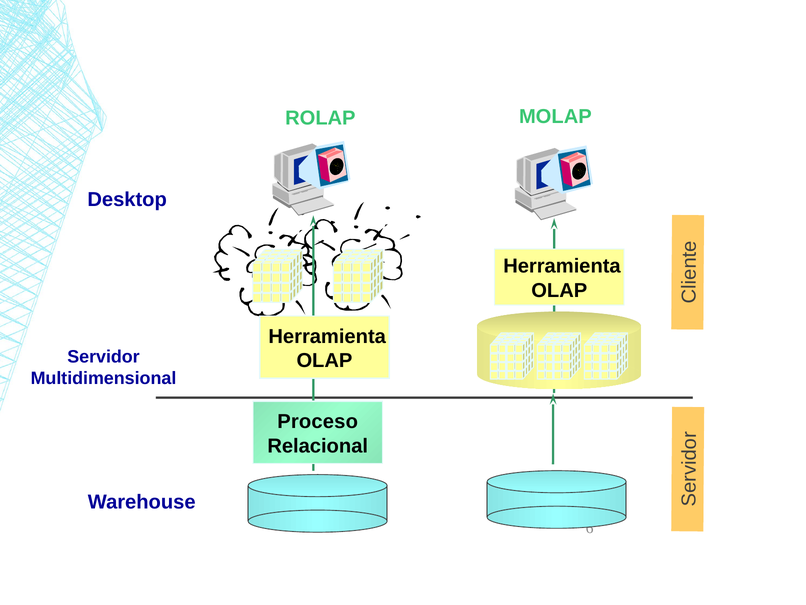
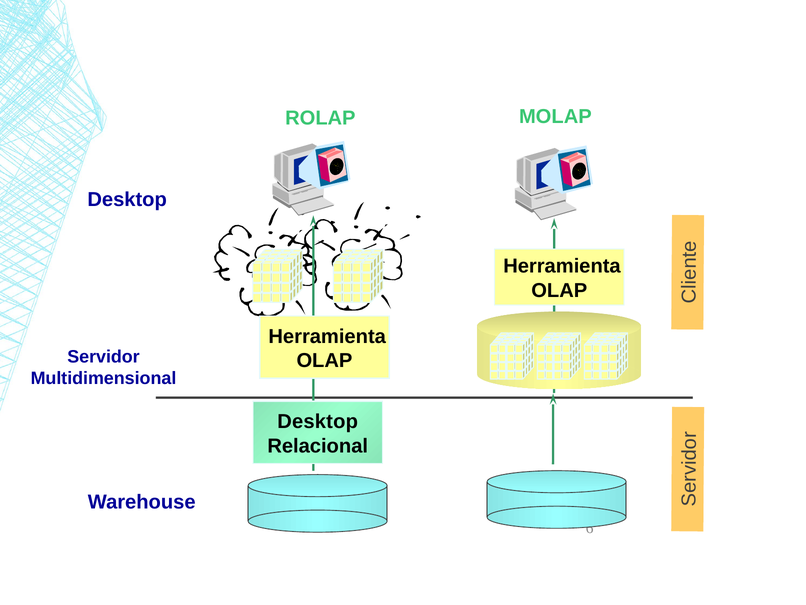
Proceso at (318, 421): Proceso -> Desktop
